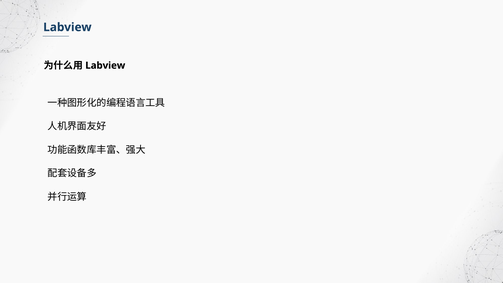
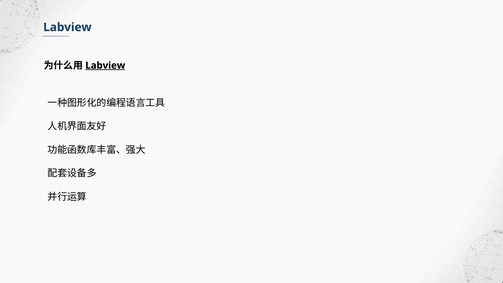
Labview at (105, 65) underline: none -> present
